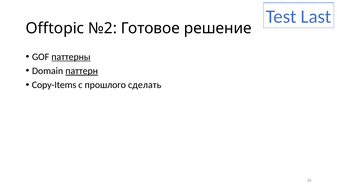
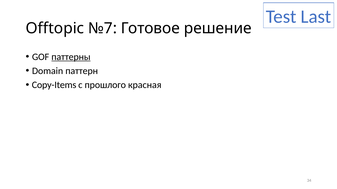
№2: №2 -> №7
паттерн underline: present -> none
сделать: сделать -> красная
